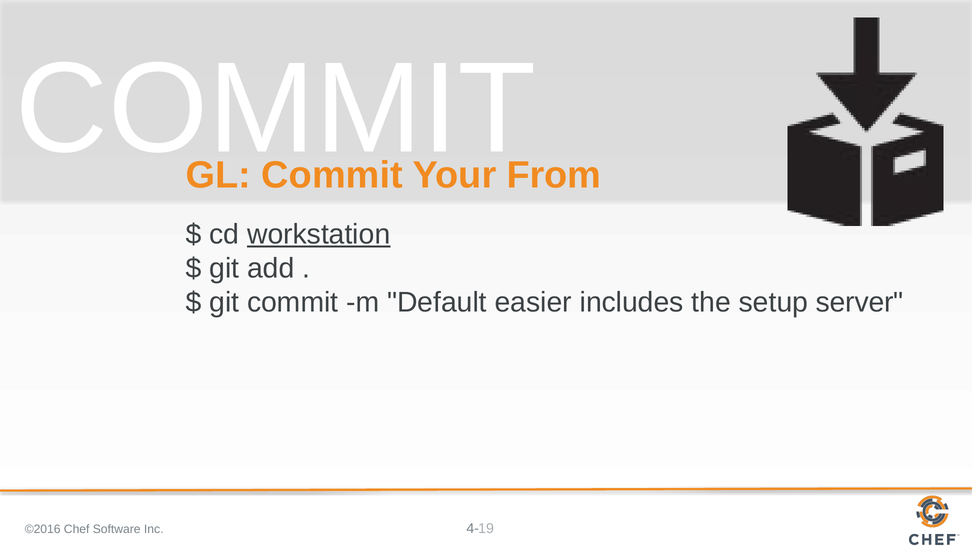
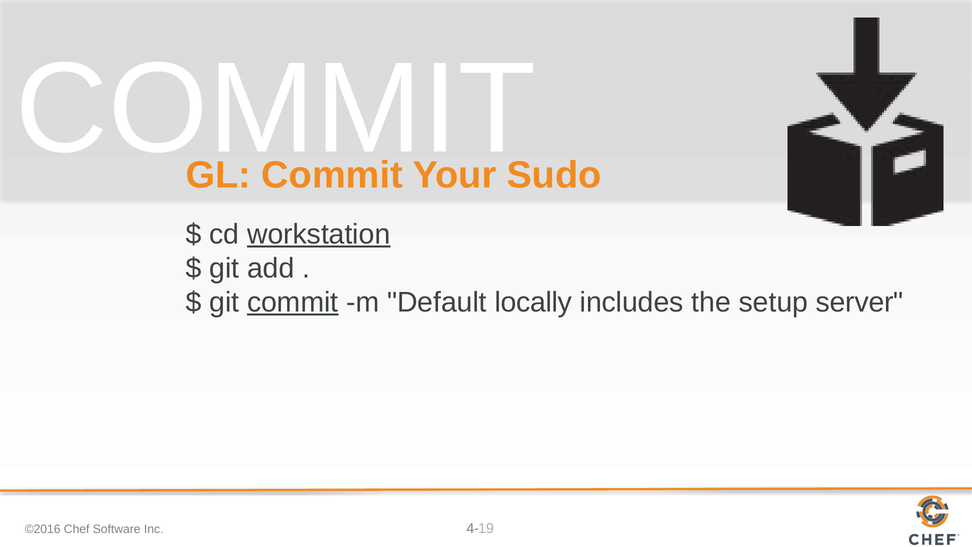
From: From -> Sudo
commit at (293, 302) underline: none -> present
easier: easier -> locally
